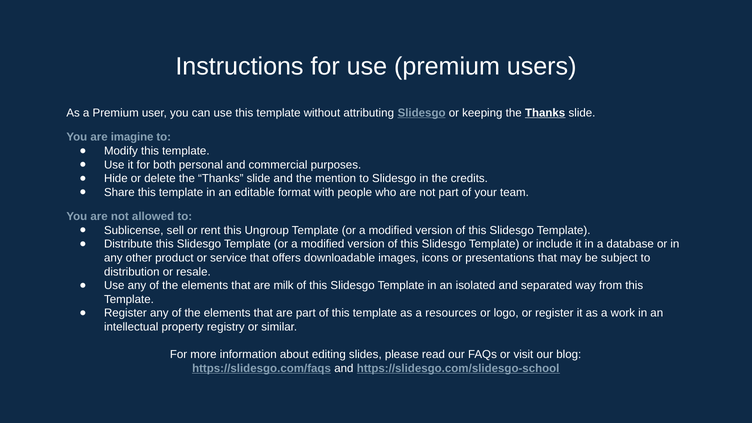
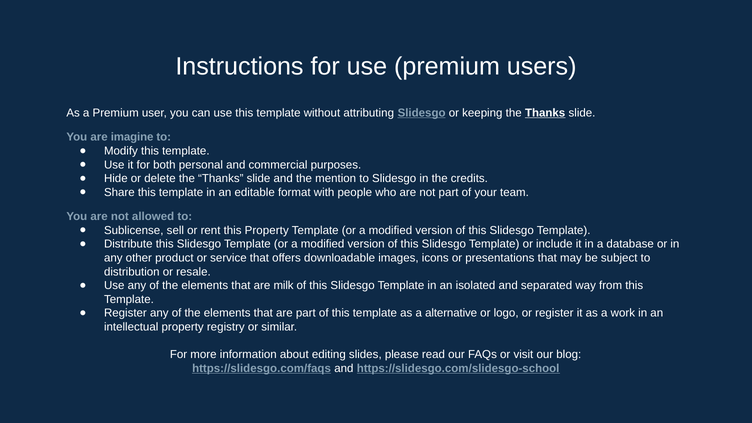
this Ungroup: Ungroup -> Property
resources: resources -> alternative
